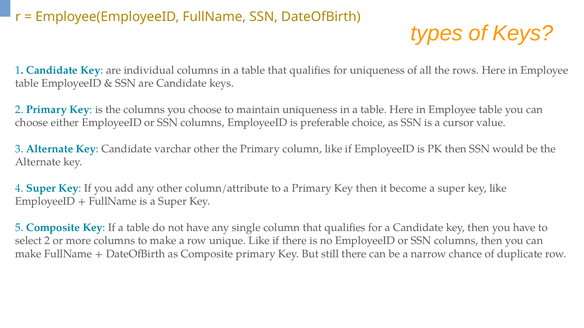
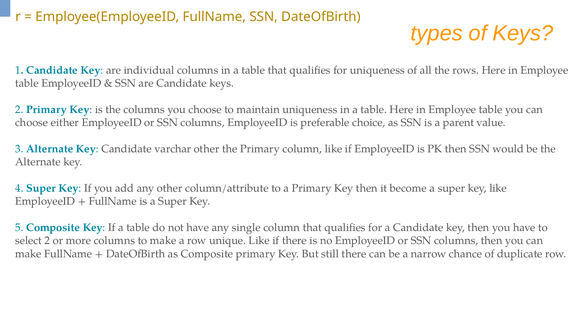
cursor: cursor -> parent
